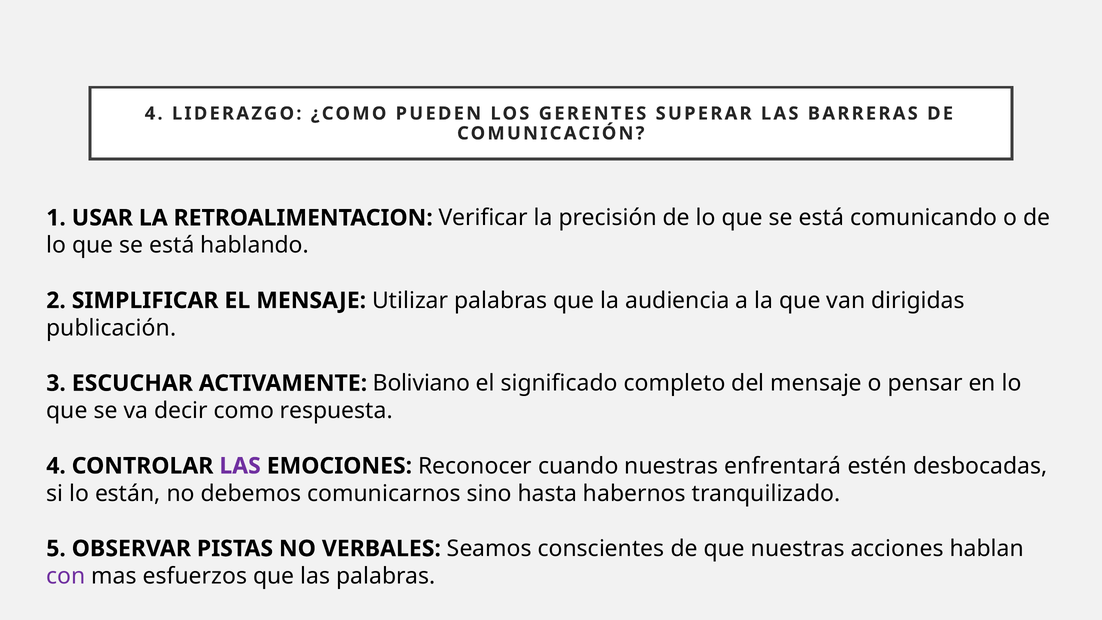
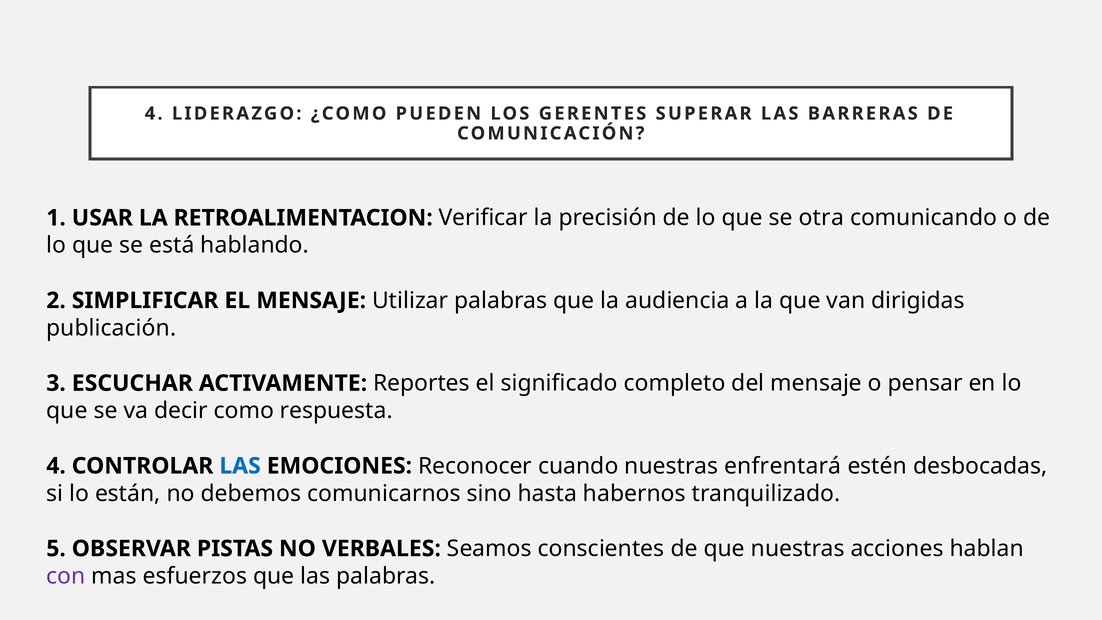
está at (822, 218): está -> otra
Boliviano: Boliviano -> Reportes
LAS at (240, 466) colour: purple -> blue
